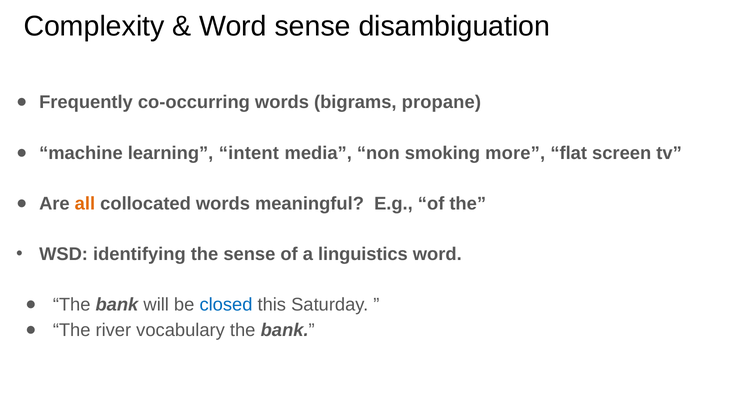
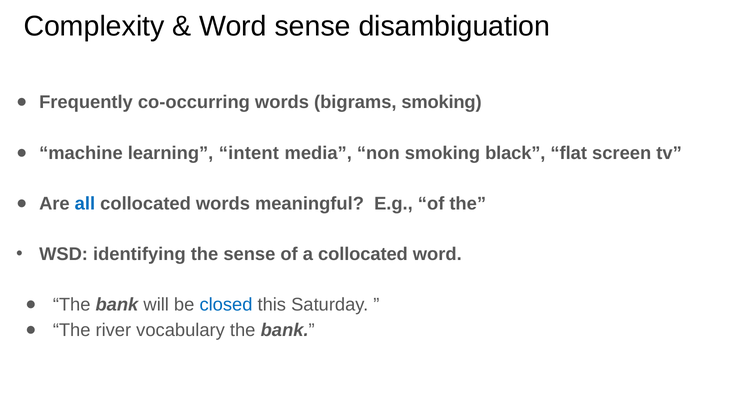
bigrams propane: propane -> smoking
more: more -> black
all colour: orange -> blue
a linguistics: linguistics -> collocated
